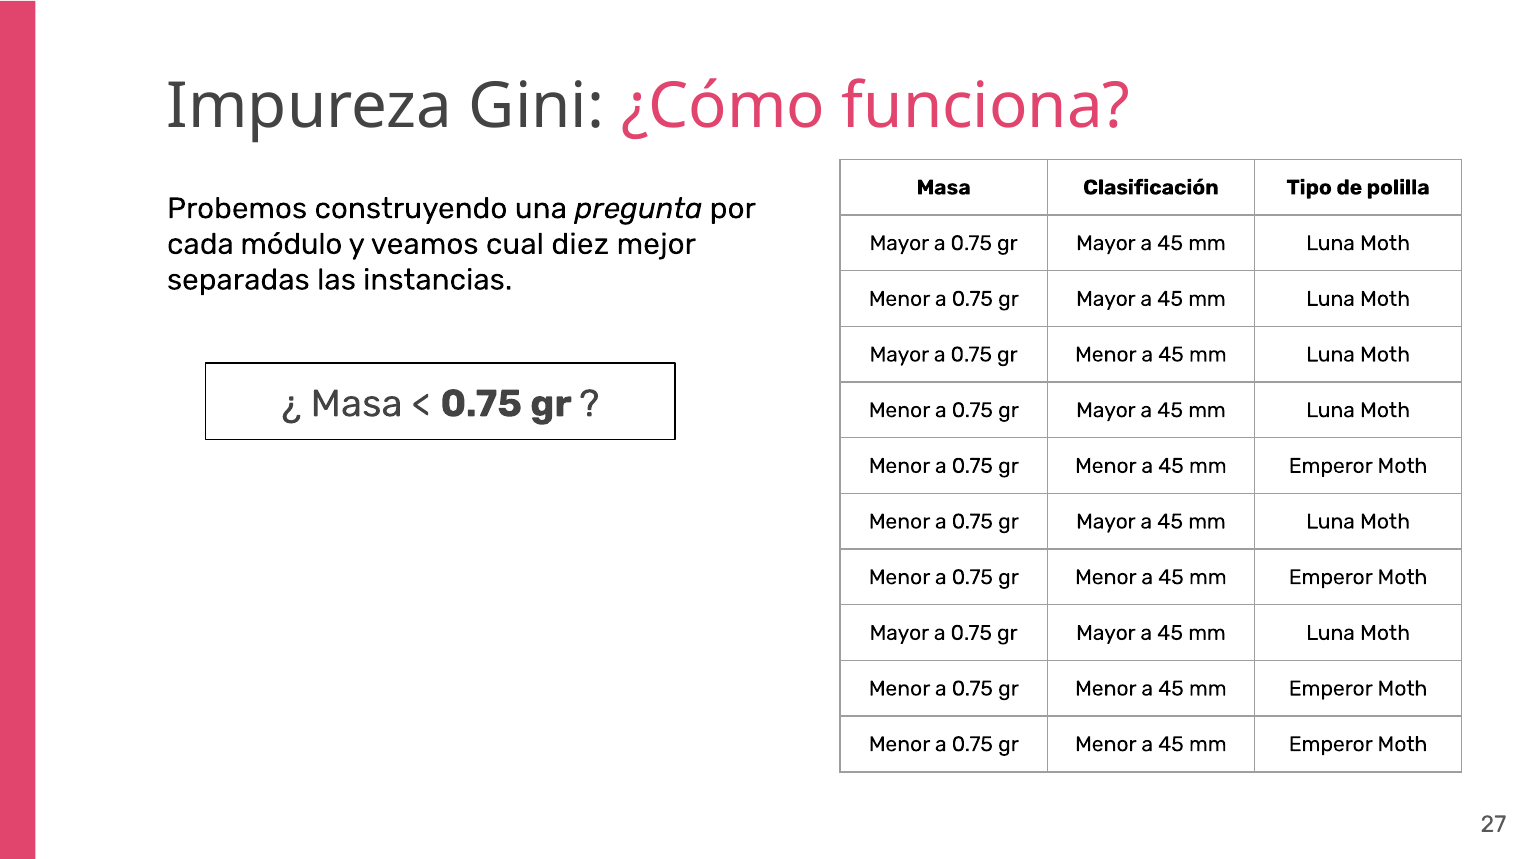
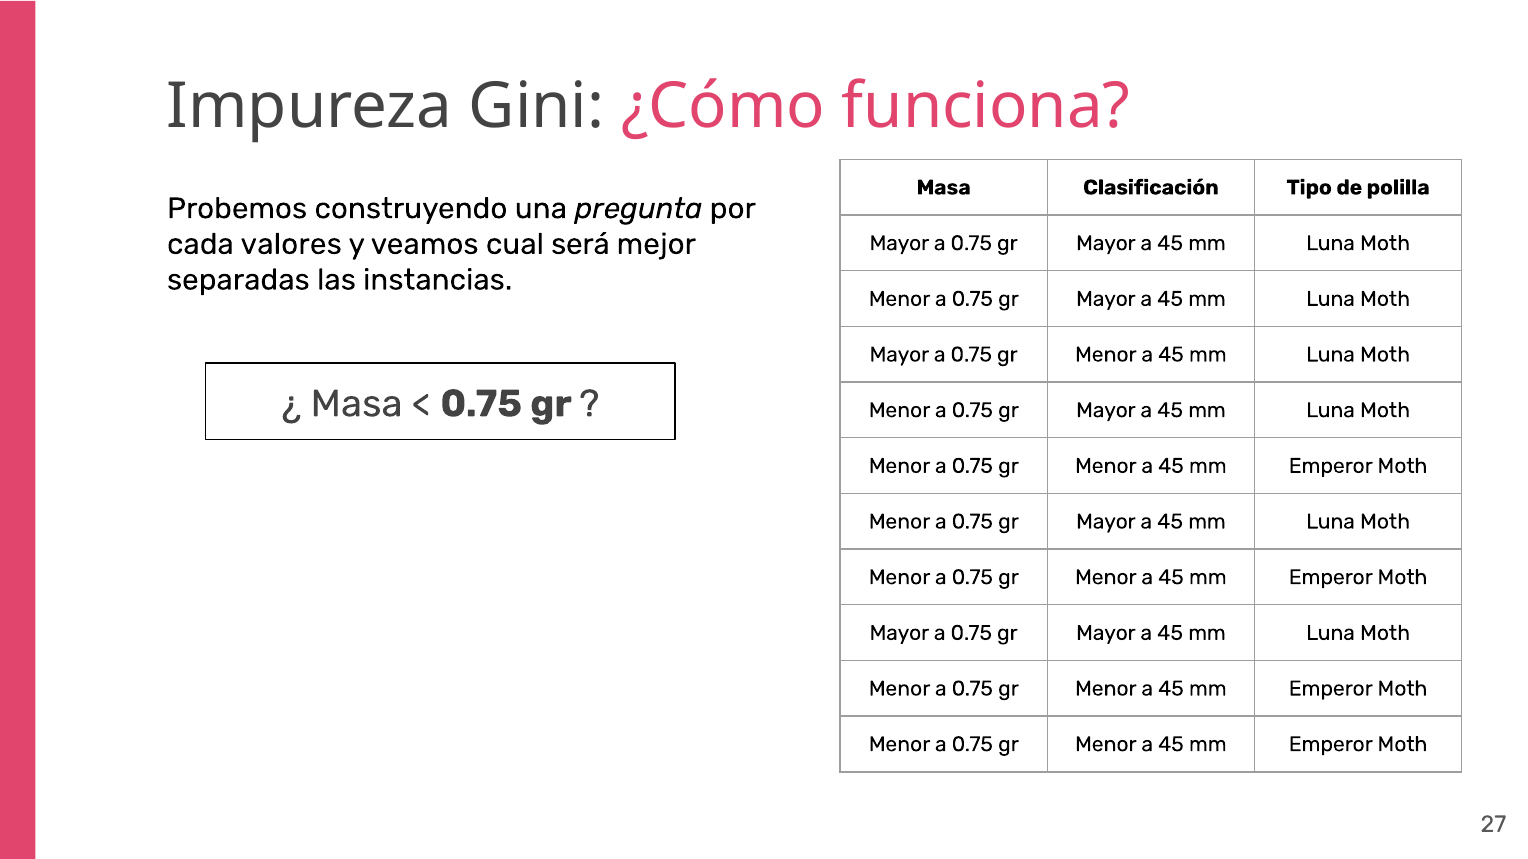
módulo: módulo -> valores
diez: diez -> será
